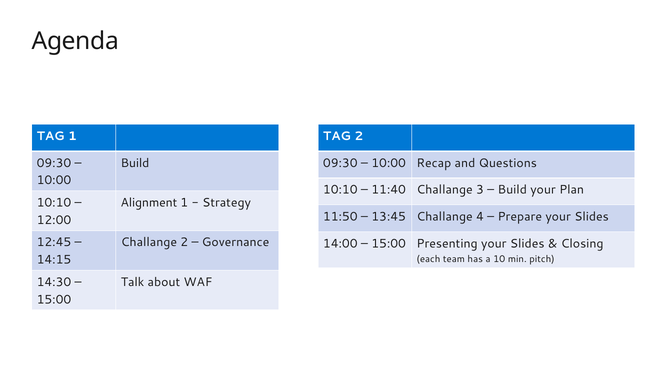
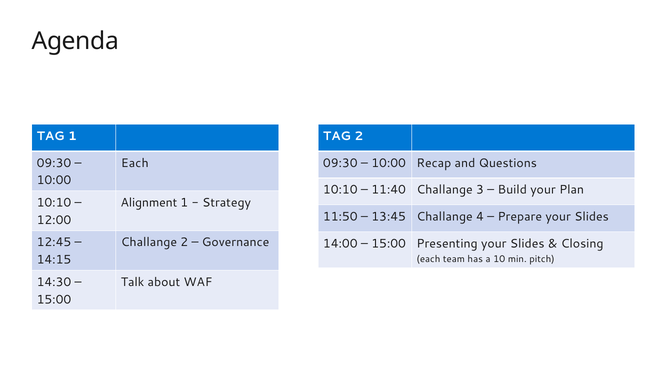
Build at (135, 163): Build -> Each
